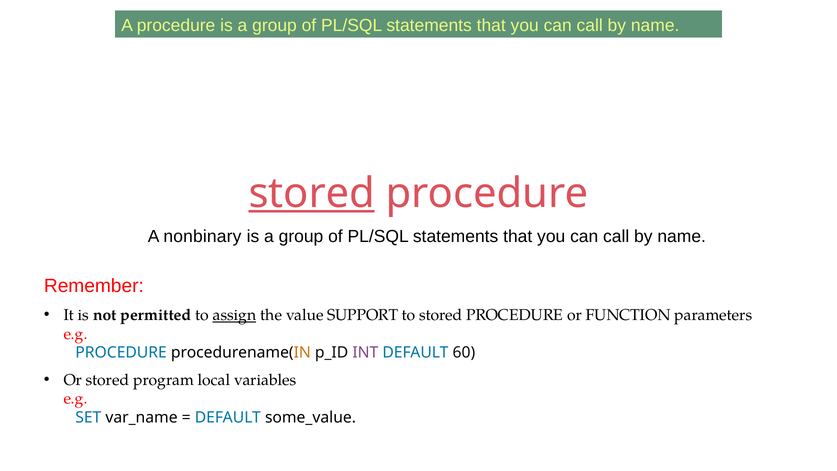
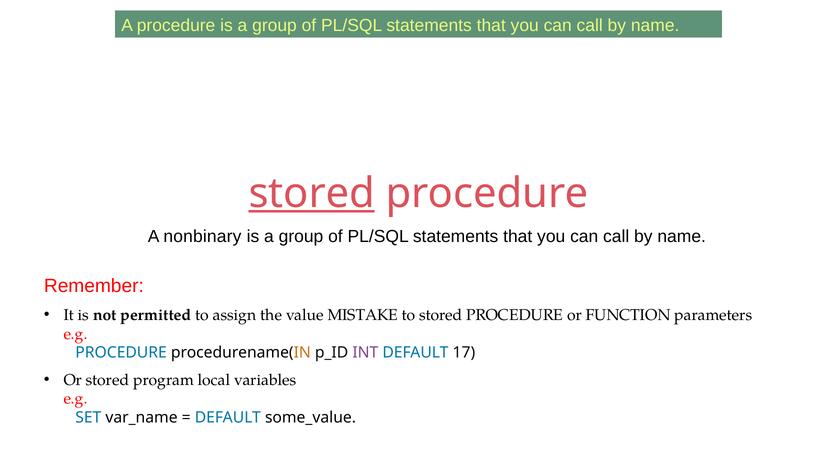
assign underline: present -> none
SUPPORT: SUPPORT -> MISTAKE
60: 60 -> 17
